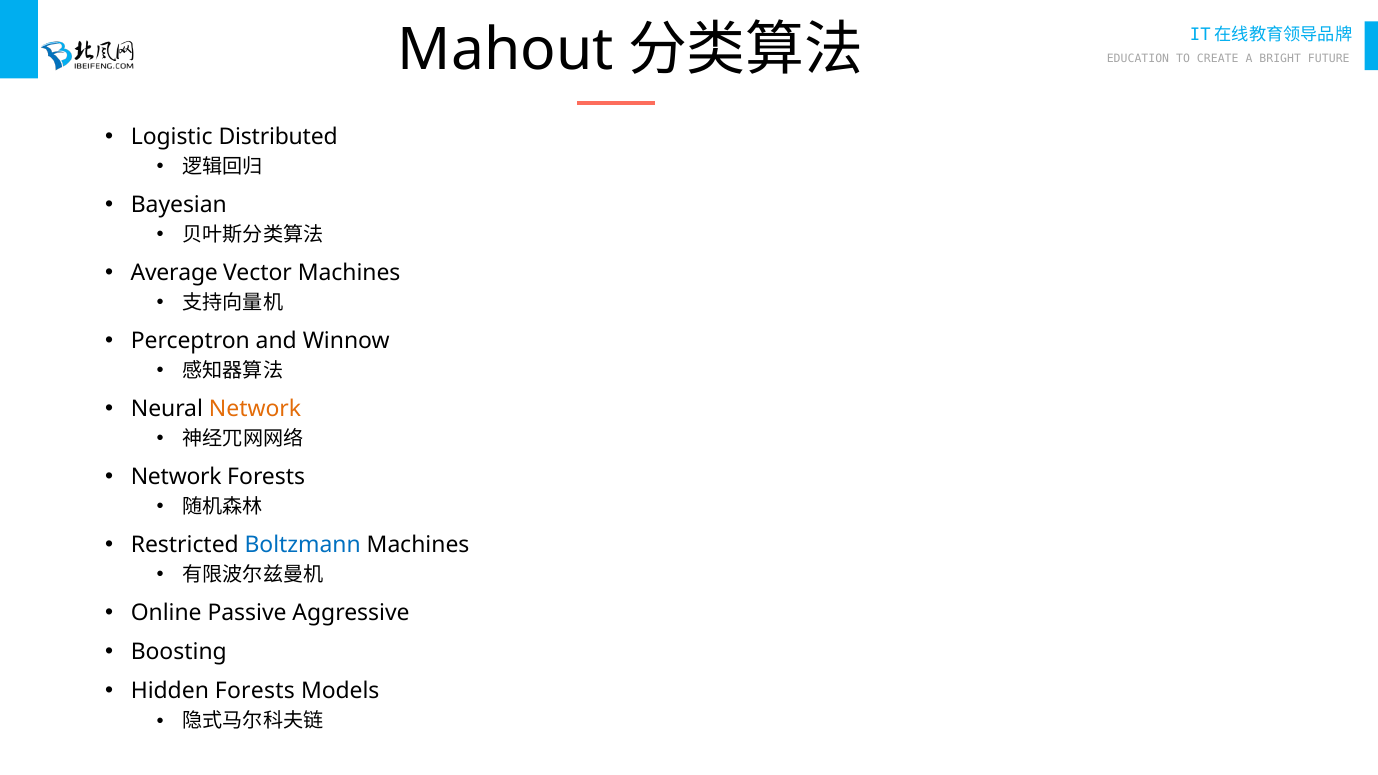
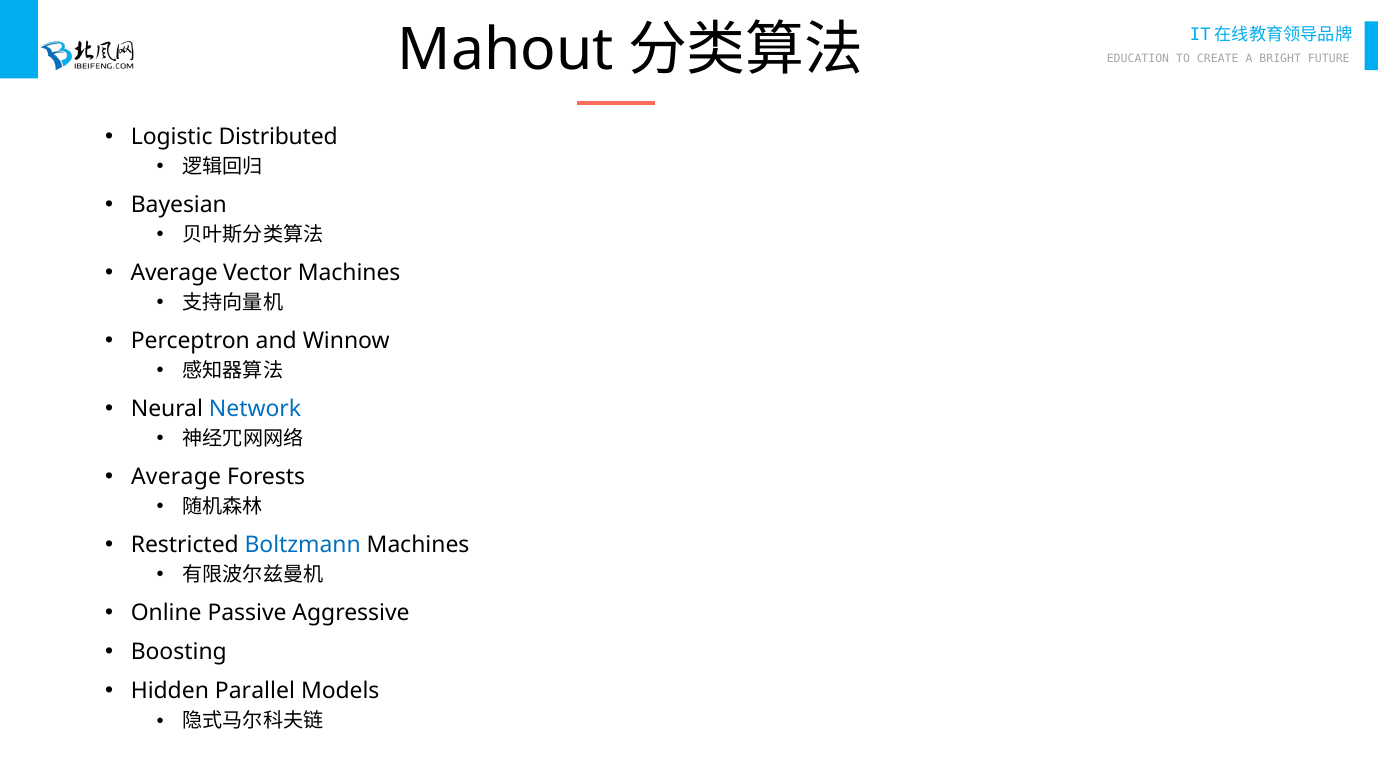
Network at (255, 409) colour: orange -> blue
Network at (176, 477): Network -> Average
Hidden Forests: Forests -> Parallel
